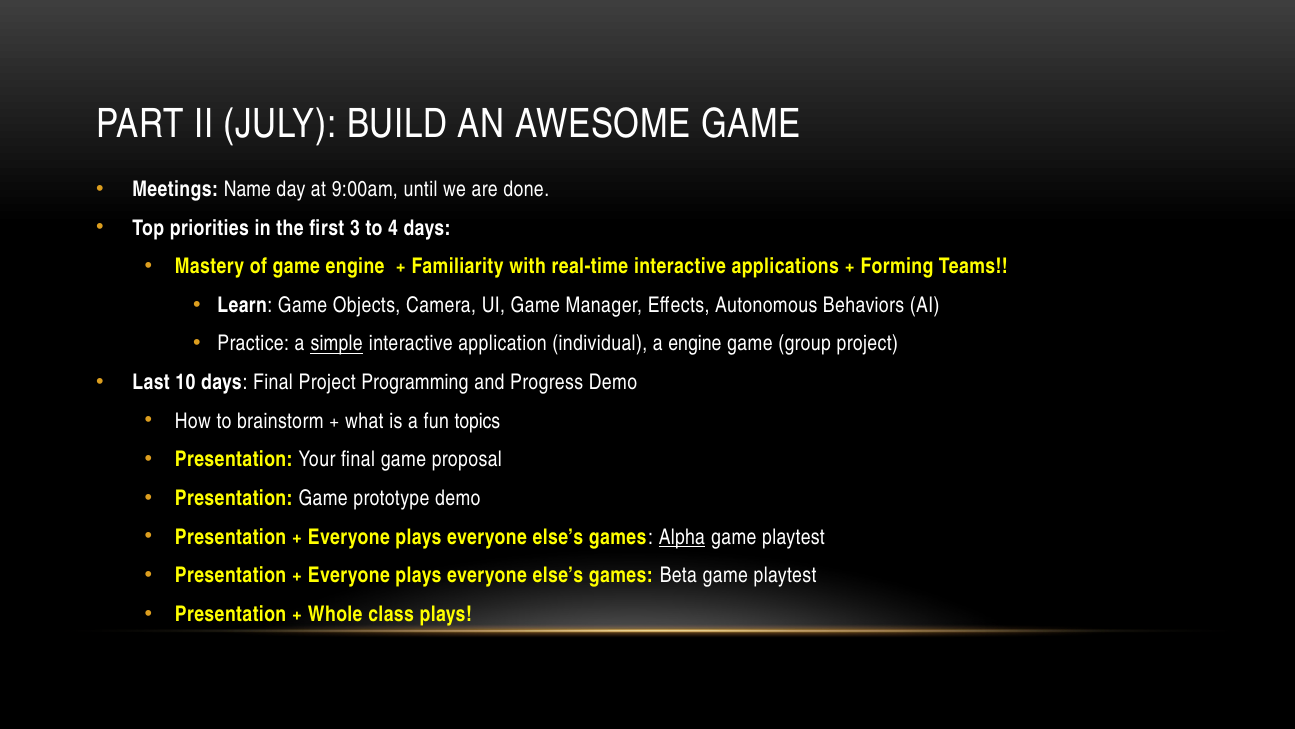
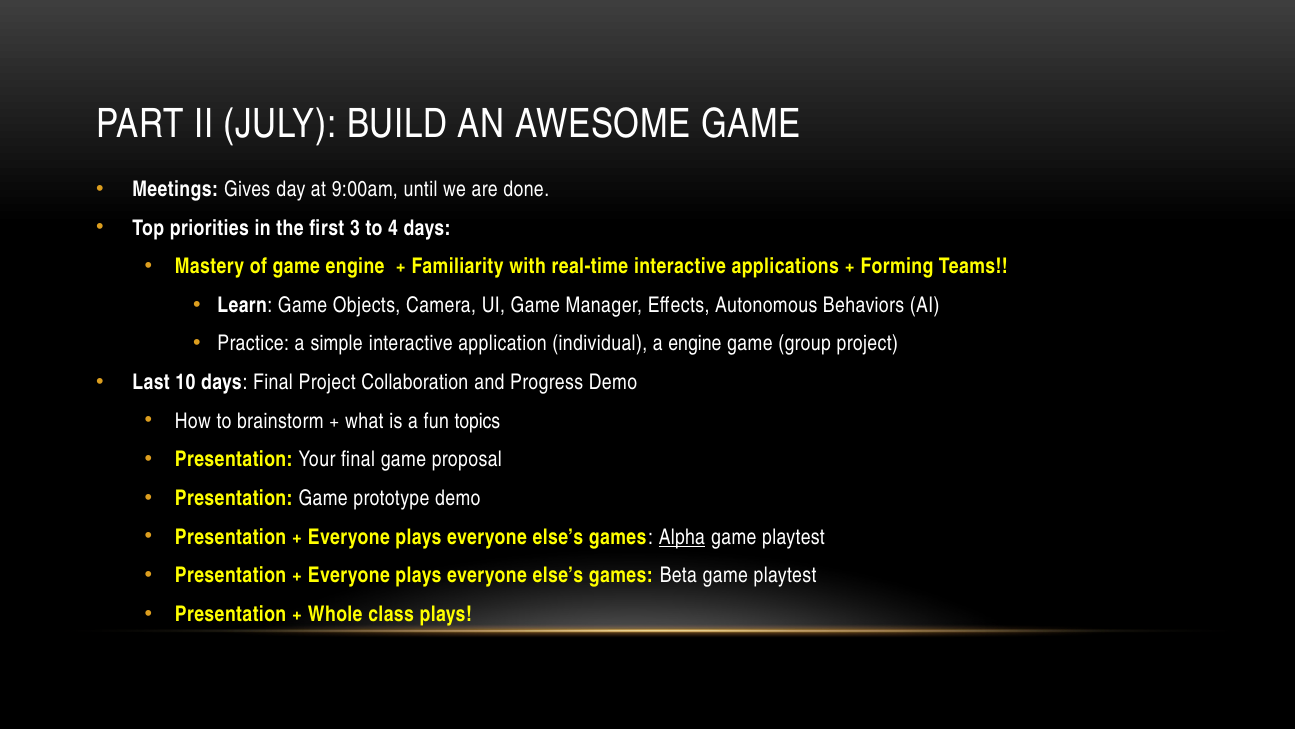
Name: Name -> Gives
simple underline: present -> none
Programming: Programming -> Collaboration
